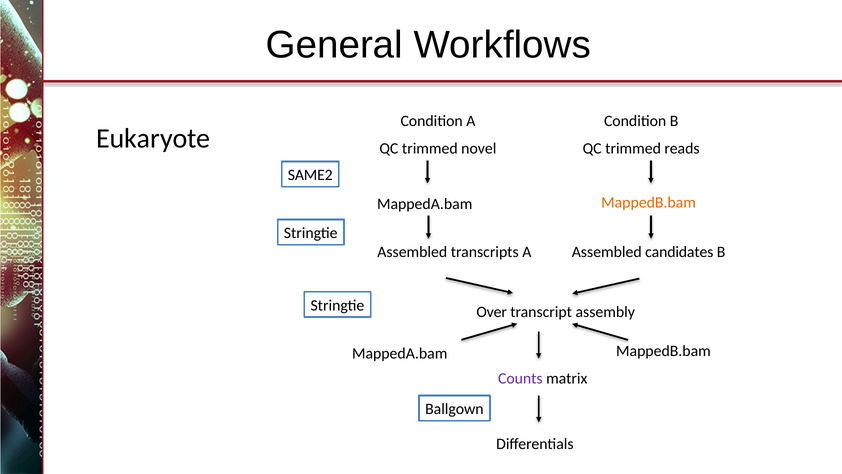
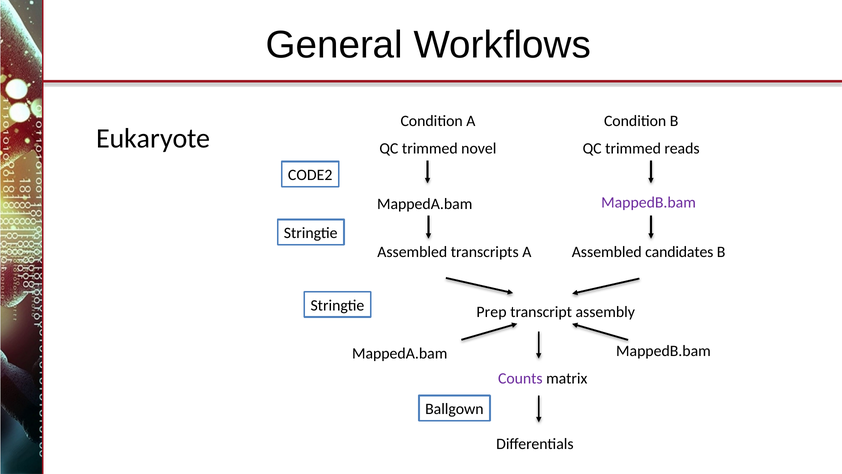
SAME2: SAME2 -> CODE2
MappedB.bam at (649, 203) colour: orange -> purple
Over: Over -> Prep
